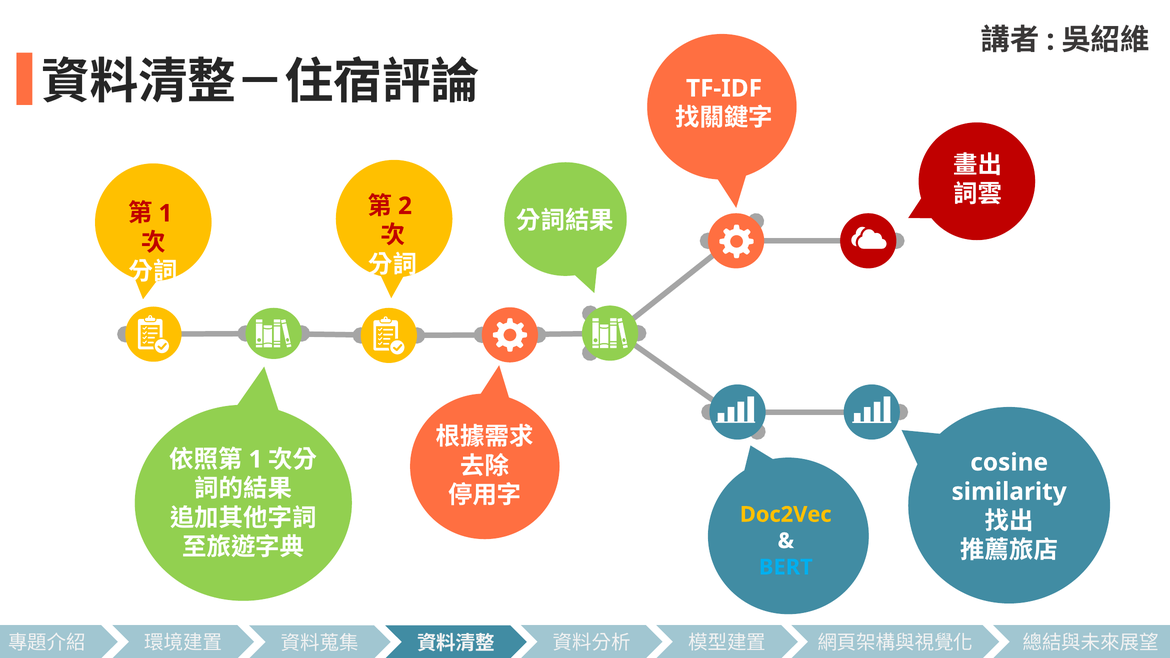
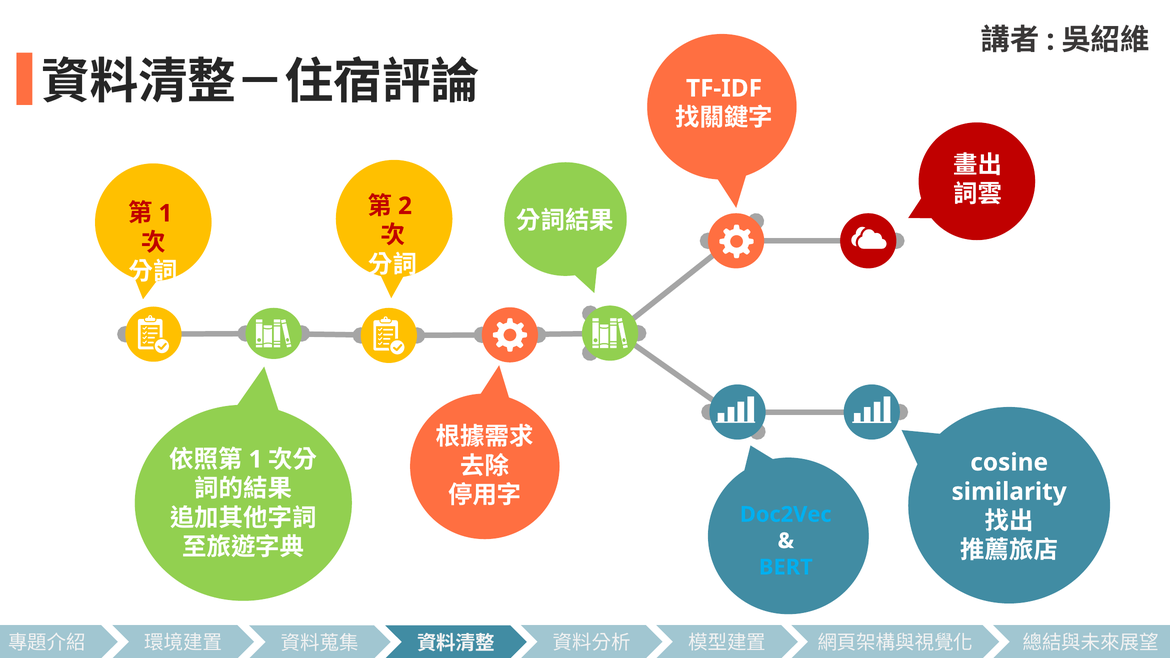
Doc2Vec colour: yellow -> light blue
